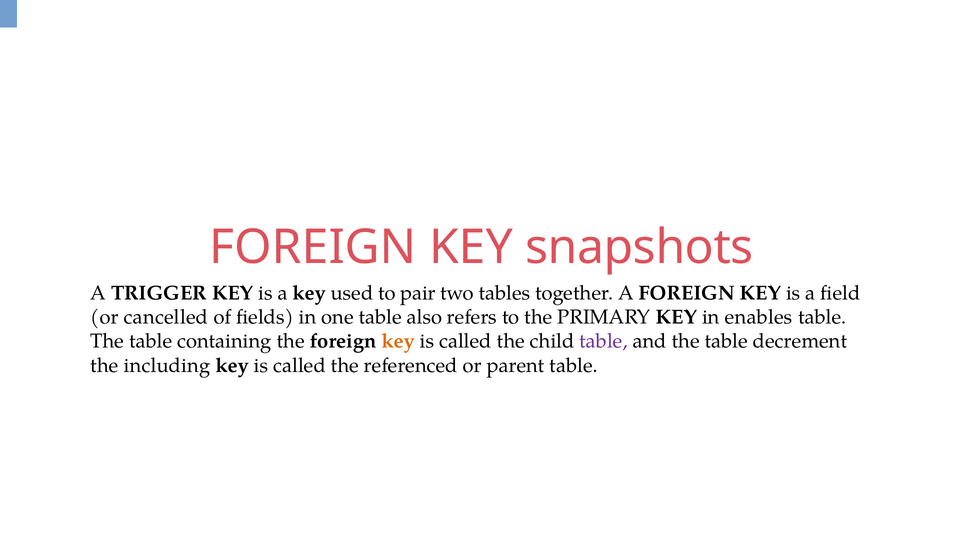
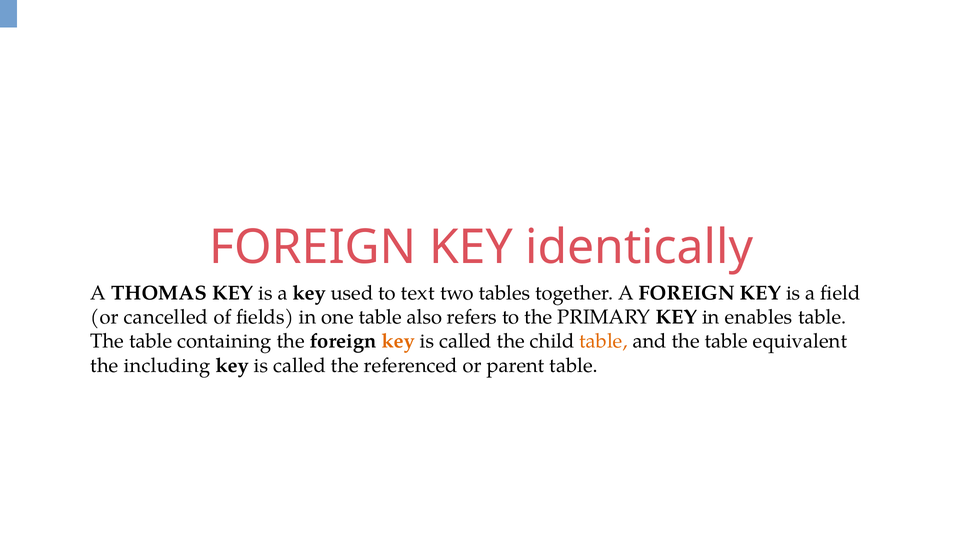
snapshots: snapshots -> identically
TRIGGER: TRIGGER -> THOMAS
pair: pair -> text
table at (603, 341) colour: purple -> orange
decrement: decrement -> equivalent
